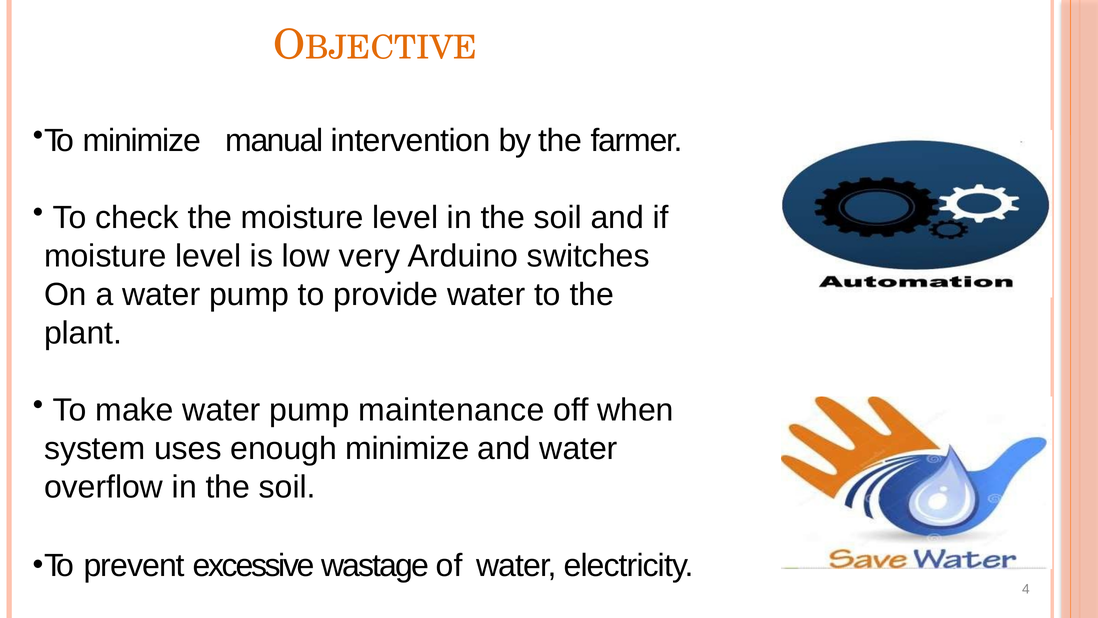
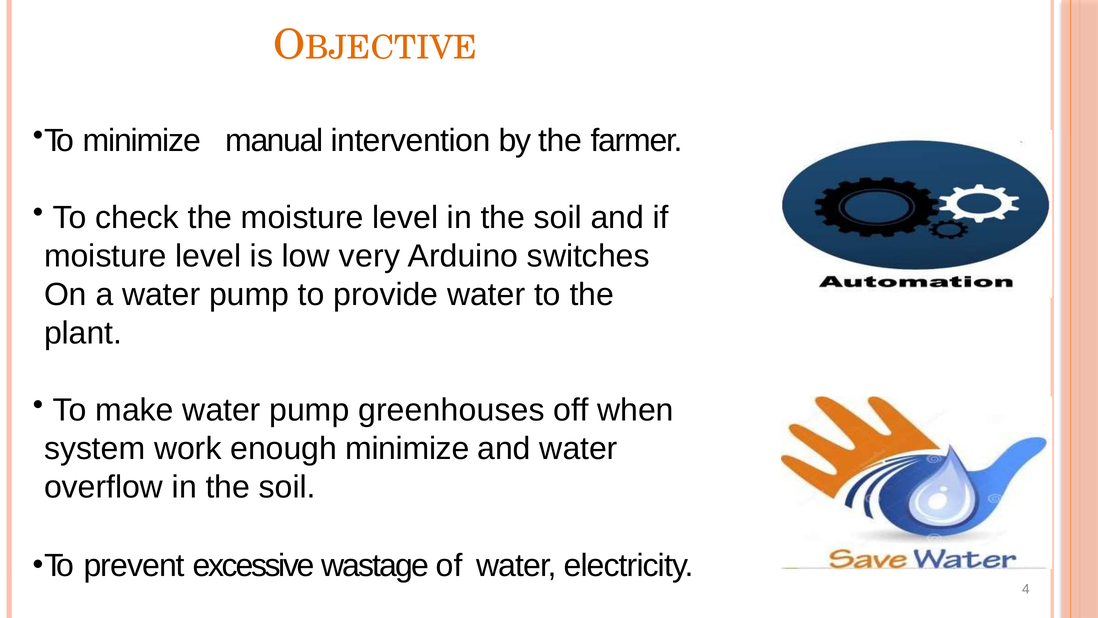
maintenance: maintenance -> greenhouses
uses: uses -> work
